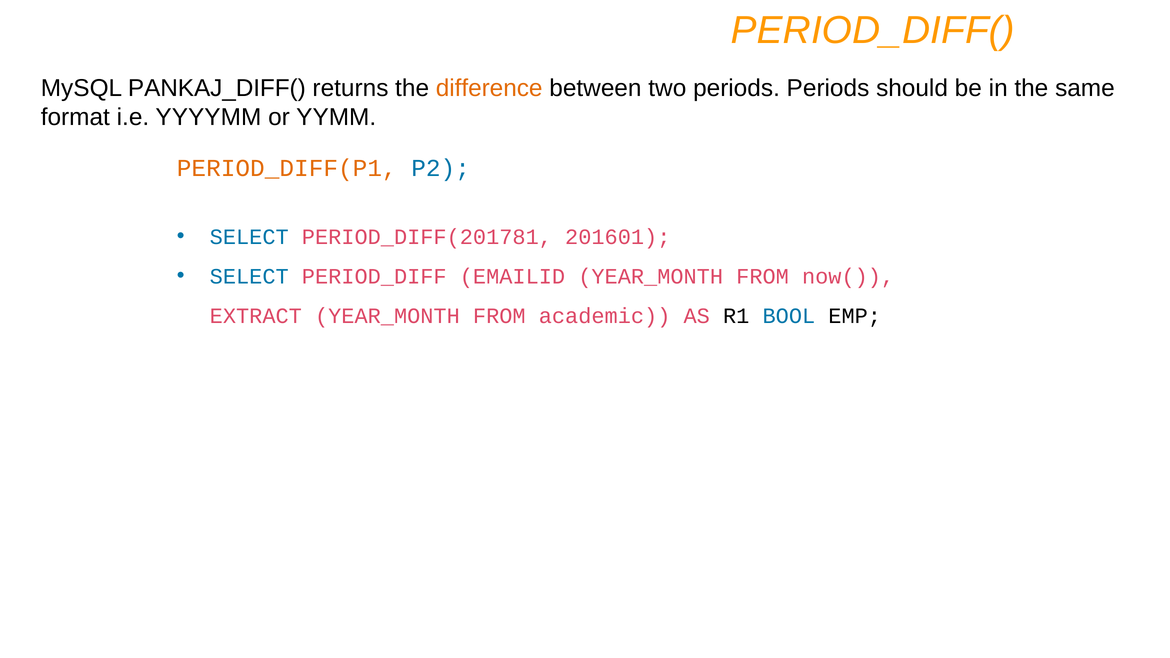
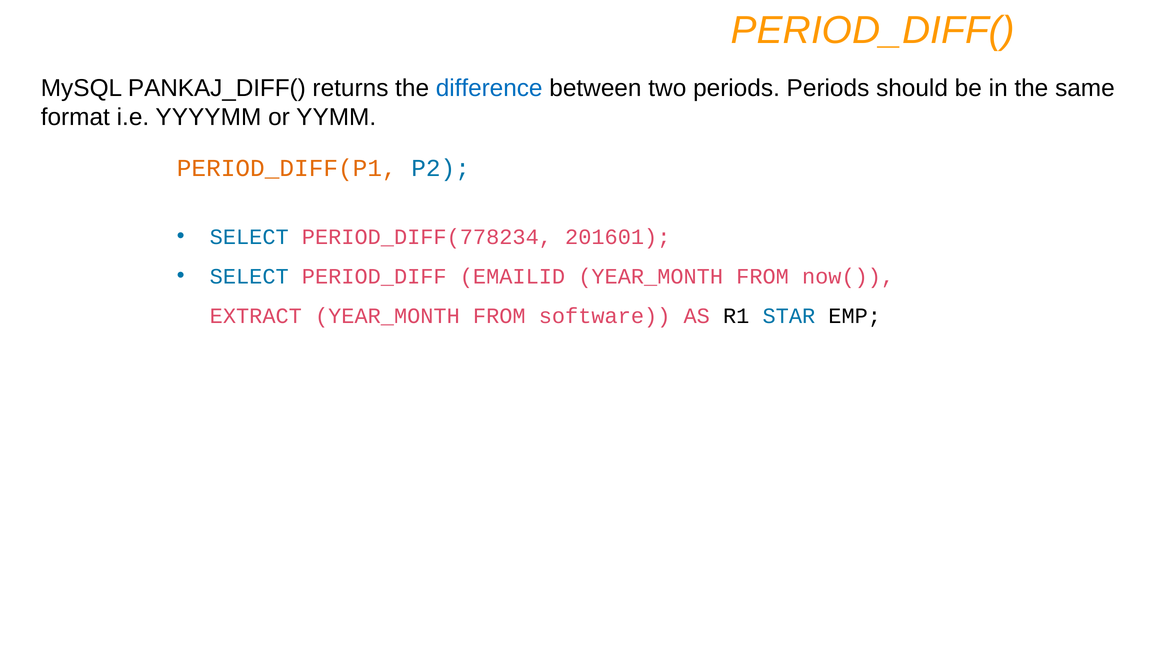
difference colour: orange -> blue
PERIOD_DIFF(201781: PERIOD_DIFF(201781 -> PERIOD_DIFF(778234
academic: academic -> software
BOOL: BOOL -> STAR
